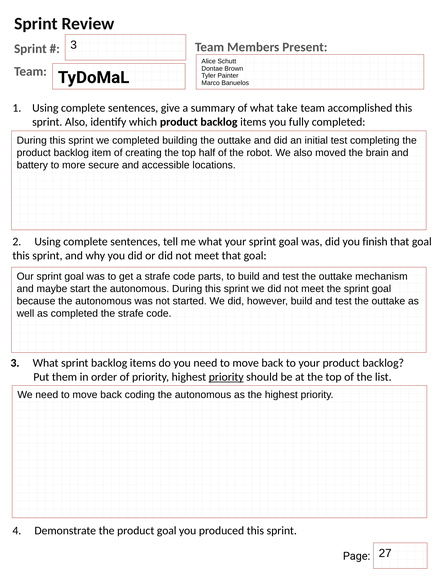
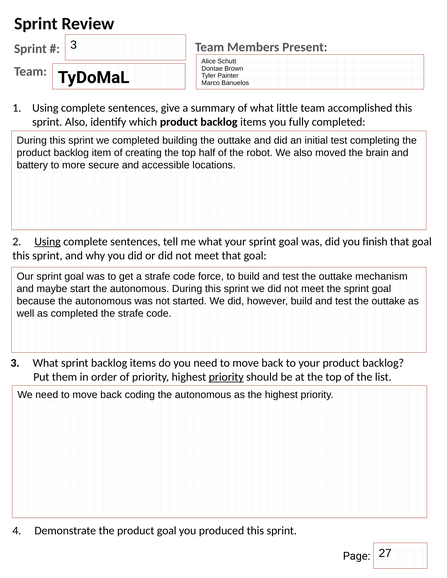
take: take -> little
Using at (48, 242) underline: none -> present
parts: parts -> force
